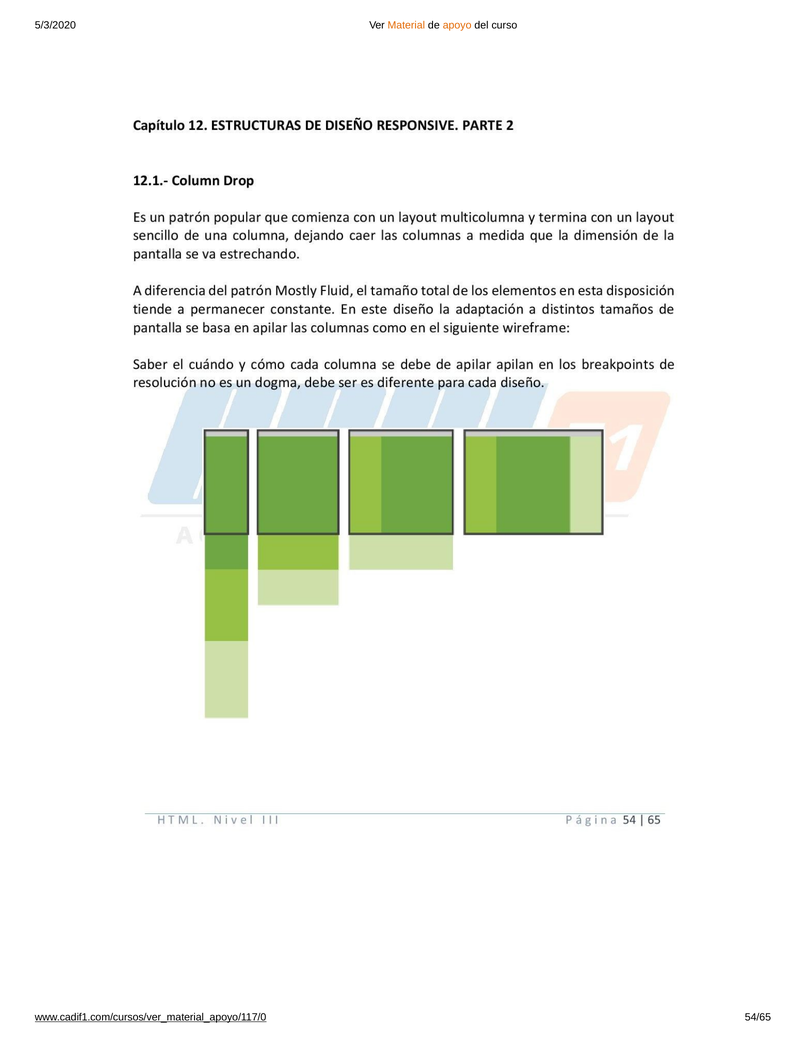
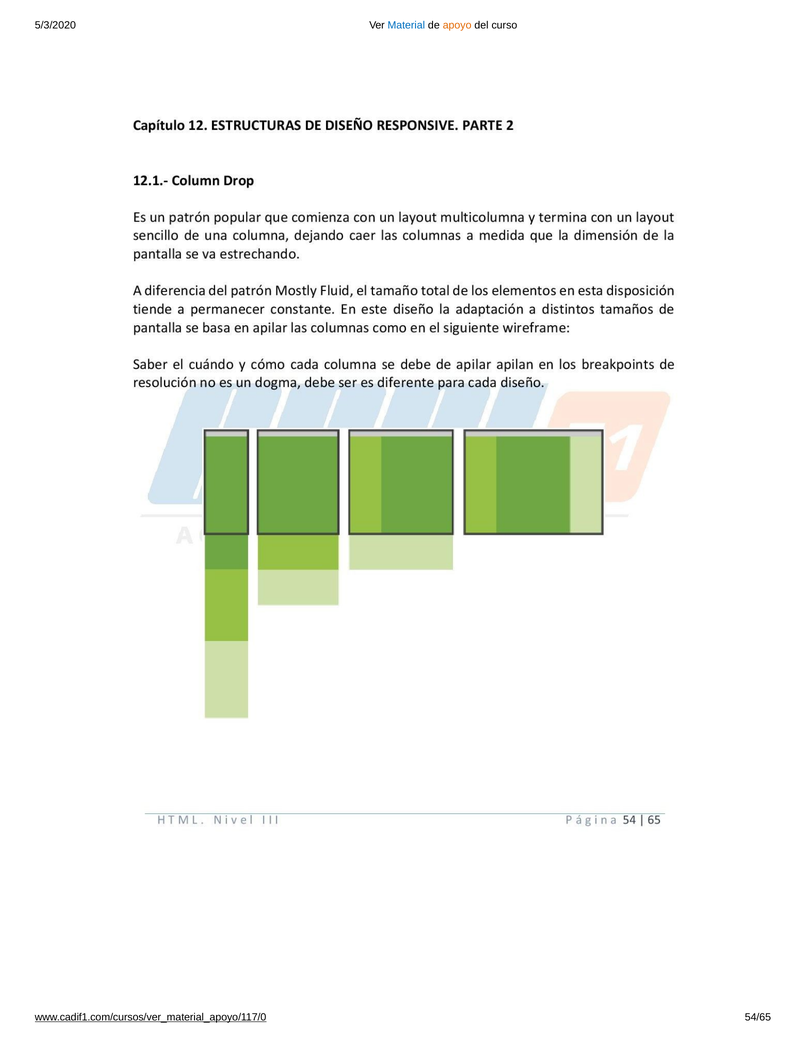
Material colour: orange -> blue
